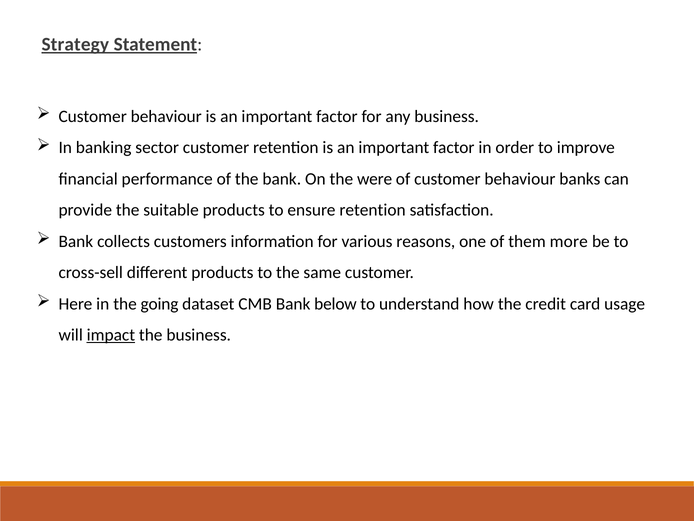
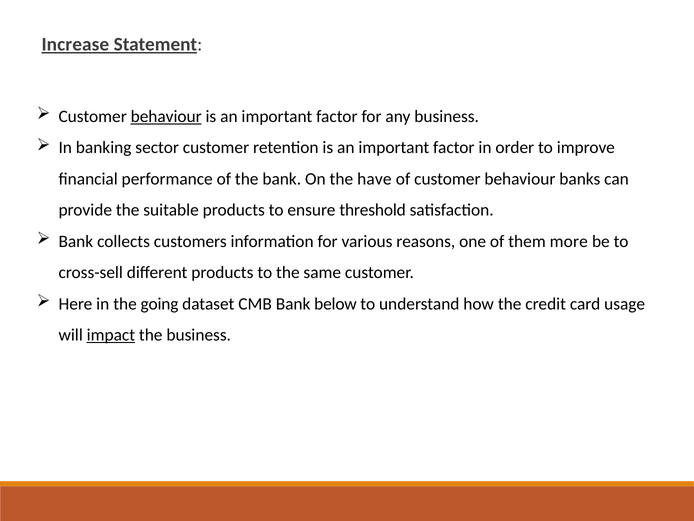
Strategy: Strategy -> Increase
behaviour at (166, 116) underline: none -> present
were: were -> have
ensure retention: retention -> threshold
